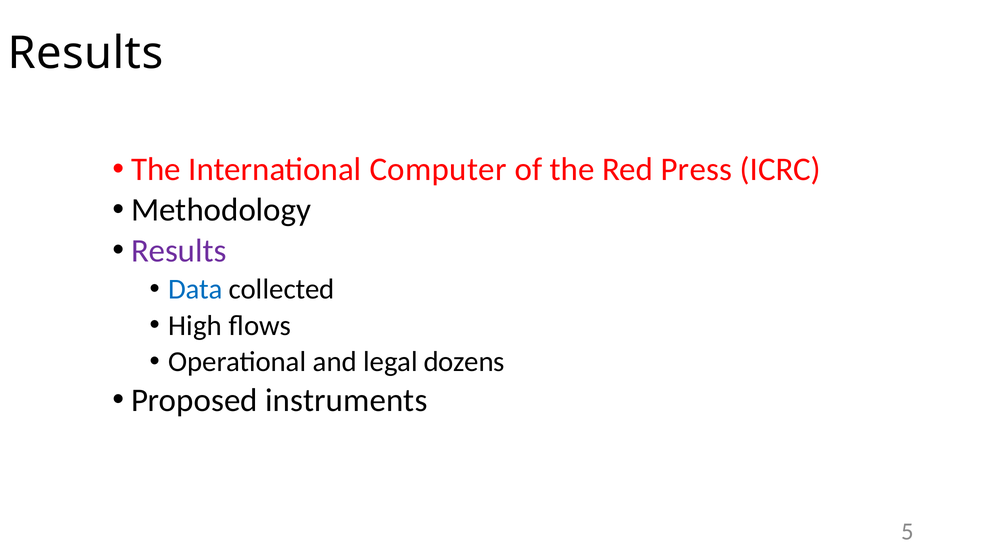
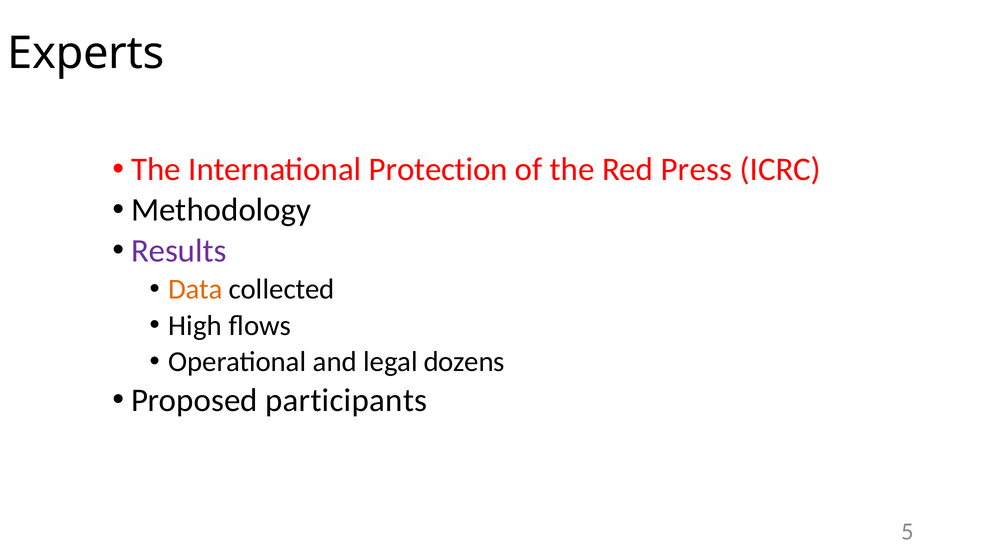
Results at (86, 53): Results -> Experts
Computer: Computer -> Protection
Data colour: blue -> orange
instruments: instruments -> participants
